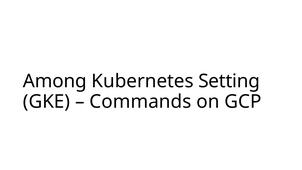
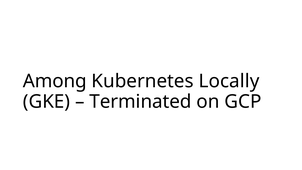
Setting: Setting -> Locally
Commands: Commands -> Terminated
